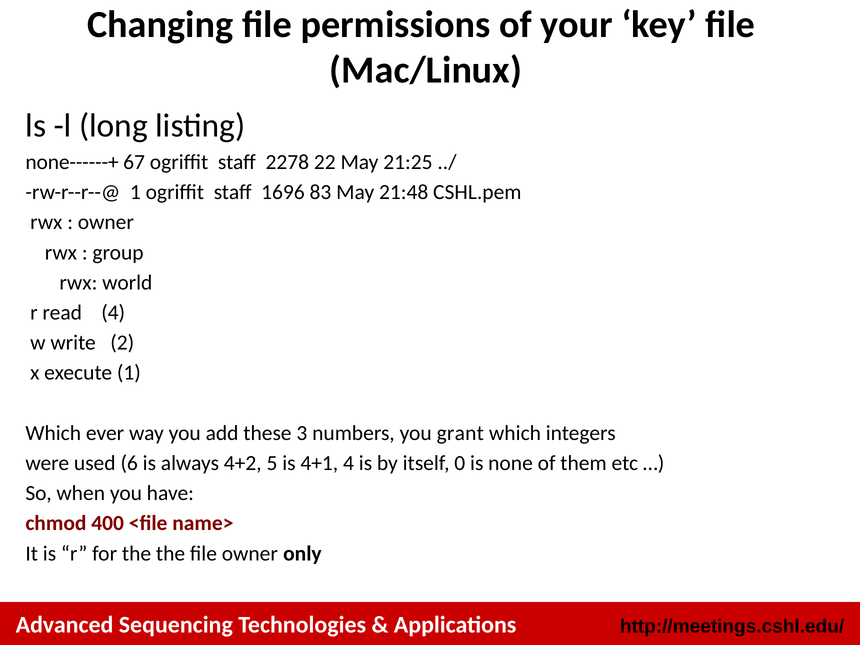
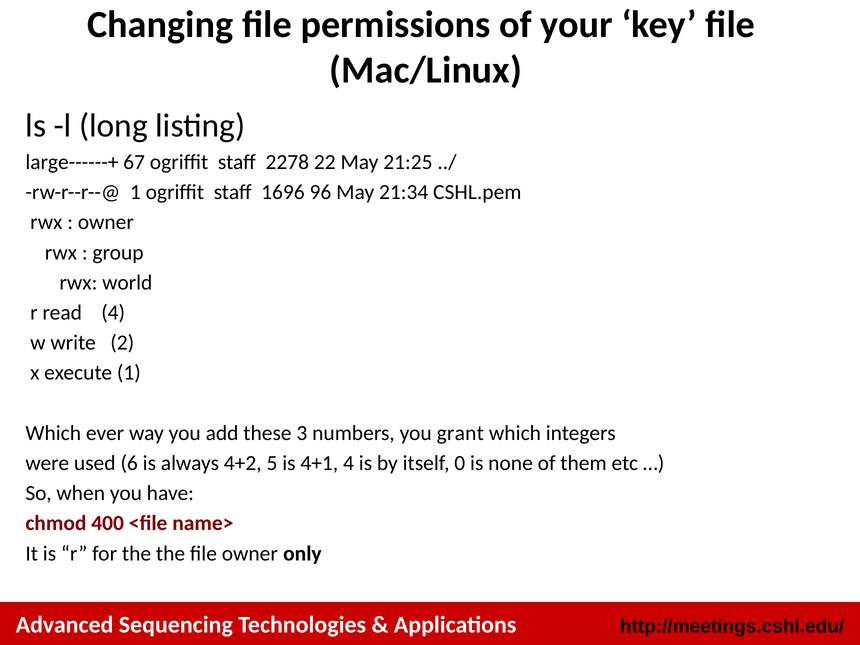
none------+: none------+ -> large------+
83: 83 -> 96
21:48: 21:48 -> 21:34
